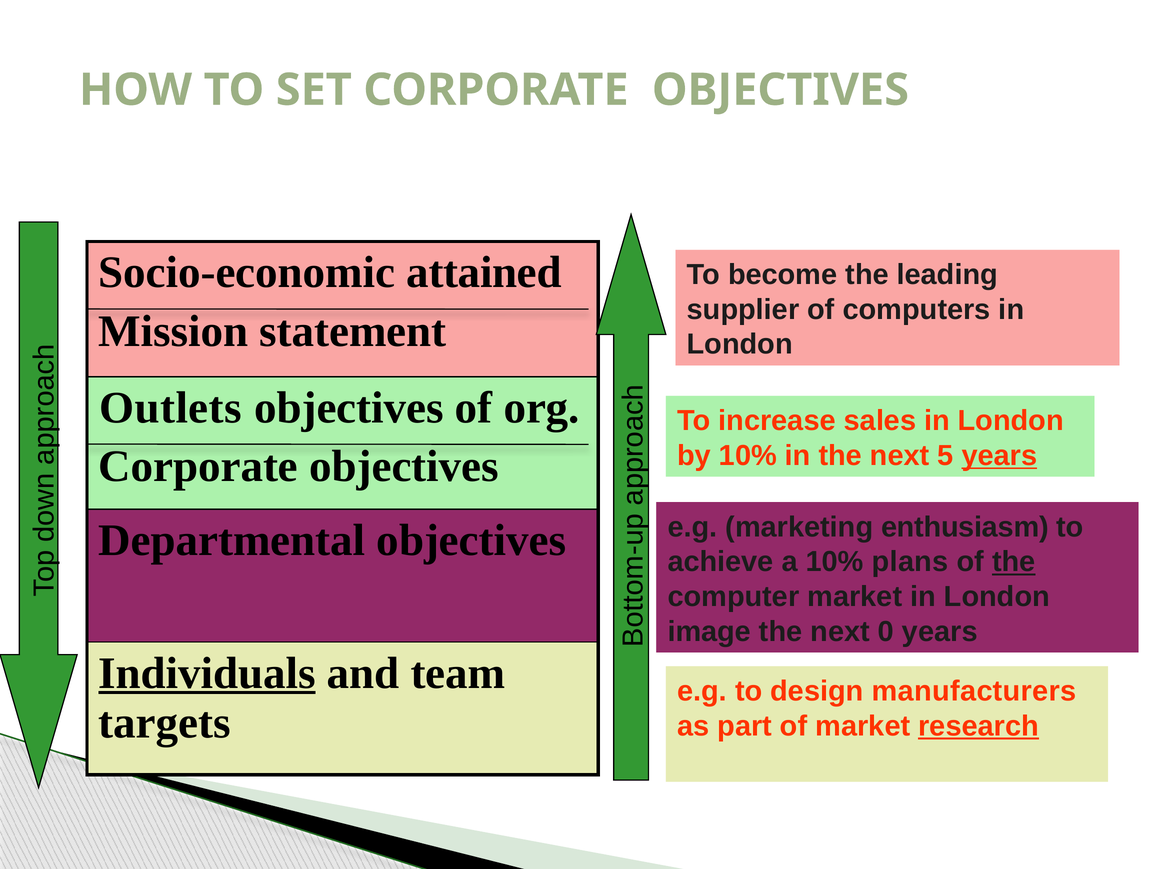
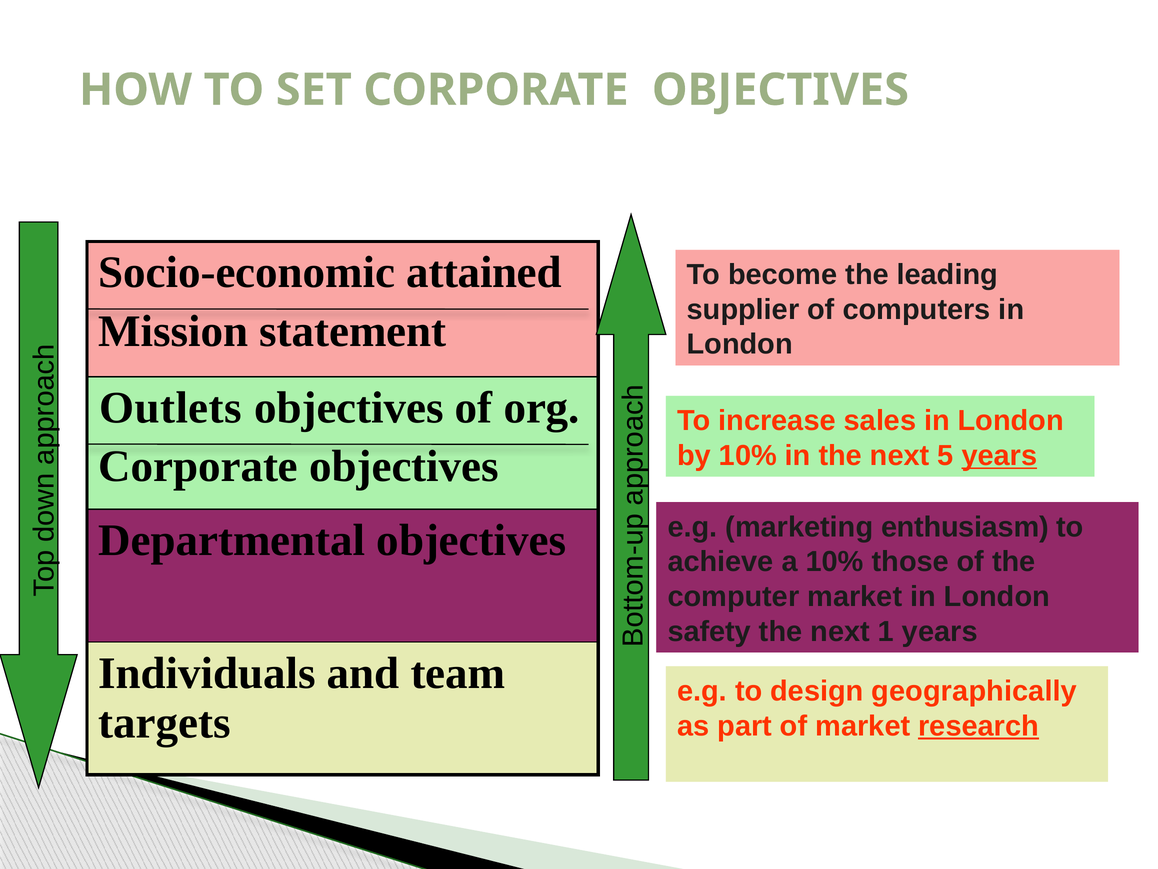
plans: plans -> those
the at (1014, 562) underline: present -> none
image: image -> safety
0: 0 -> 1
Individuals underline: present -> none
manufacturers: manufacturers -> geographically
